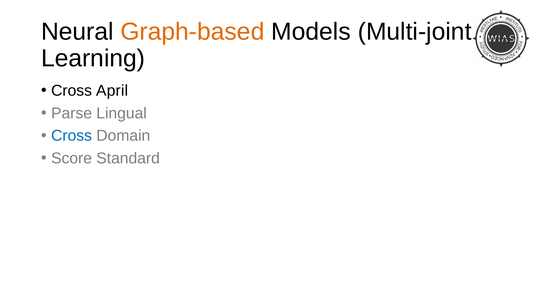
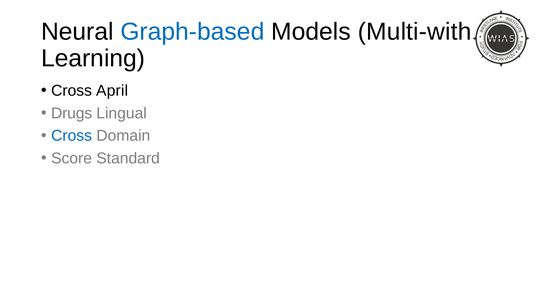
Graph-based colour: orange -> blue
Multi-joint: Multi-joint -> Multi-with
Parse: Parse -> Drugs
